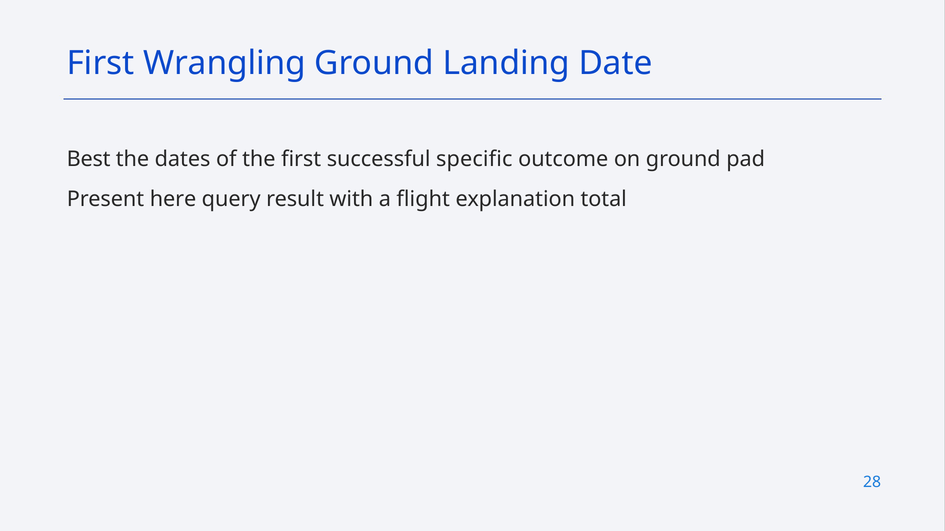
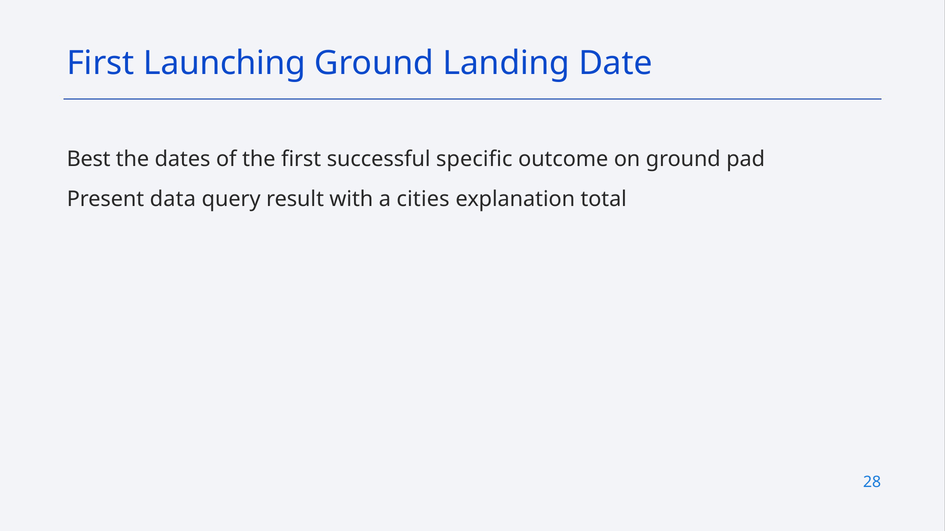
Wrangling: Wrangling -> Launching
here: here -> data
flight: flight -> cities
